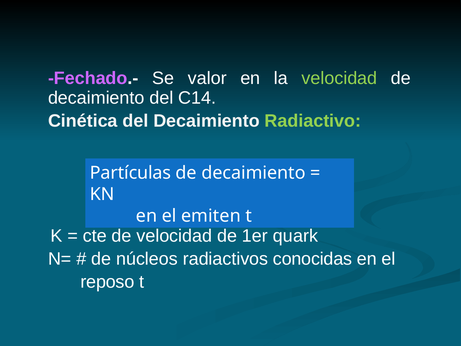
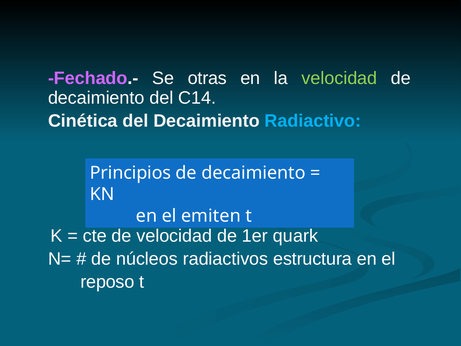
valor: valor -> otras
Radiactivo colour: light green -> light blue
Partículas: Partículas -> Principios
conocidas: conocidas -> estructura
